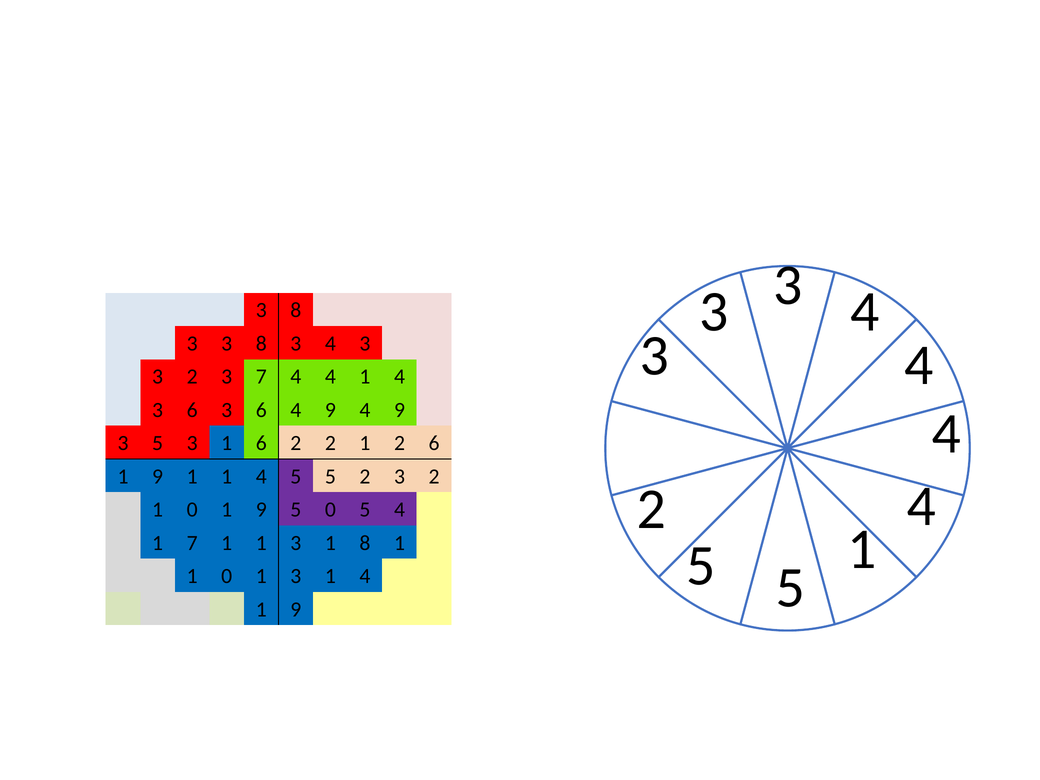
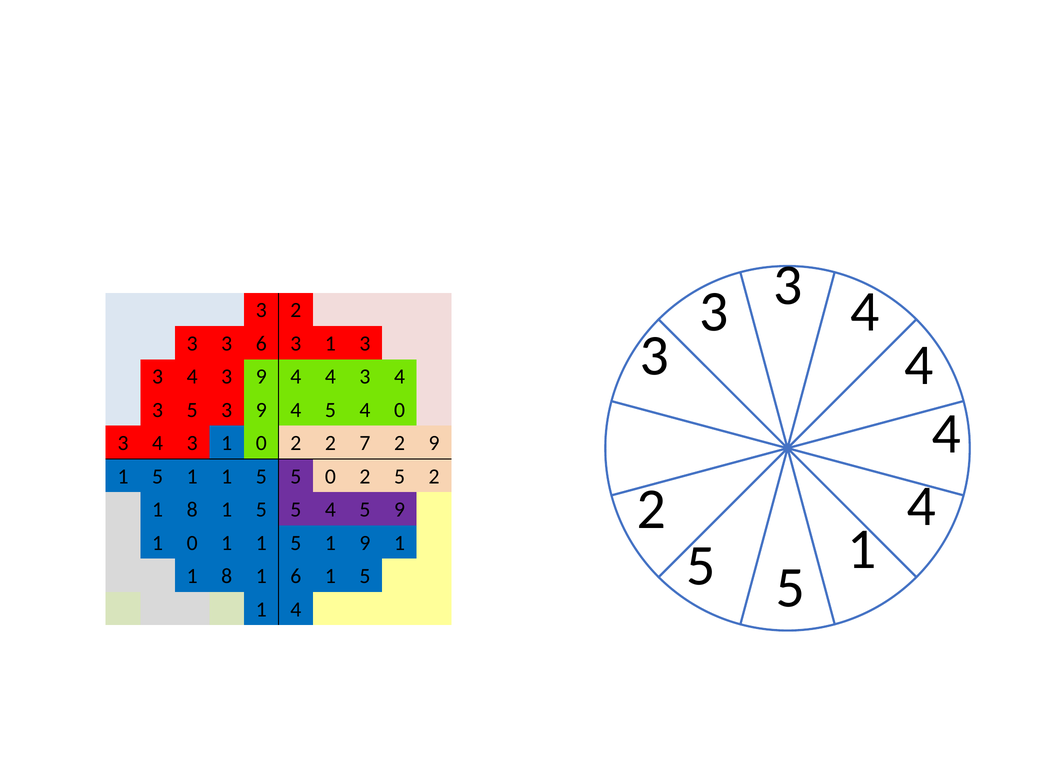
8 at (296, 310): 8 -> 2
3 3 8: 8 -> 6
4 at (330, 344): 4 -> 1
2 at (192, 377): 2 -> 4
7 at (261, 377): 7 -> 9
1 at (365, 377): 1 -> 3
6 at (192, 410): 6 -> 5
6 at (261, 410): 6 -> 9
9 at (330, 410): 9 -> 5
9 at (399, 410): 9 -> 0
5 at (158, 443): 5 -> 4
3 1 6: 6 -> 0
2 2 1: 1 -> 7
2 6: 6 -> 9
9 at (158, 476): 9 -> 5
4 at (261, 476): 4 -> 5
5 at (330, 476): 5 -> 0
3 at (399, 476): 3 -> 5
0 at (192, 510): 0 -> 8
9 at (261, 510): 9 -> 5
0 at (330, 510): 0 -> 4
5 4: 4 -> 9
7 at (192, 543): 7 -> 0
3 at (296, 543): 3 -> 5
1 8: 8 -> 9
0 at (227, 576): 0 -> 8
3 at (296, 576): 3 -> 6
4 at (365, 576): 4 -> 5
9 at (296, 609): 9 -> 4
